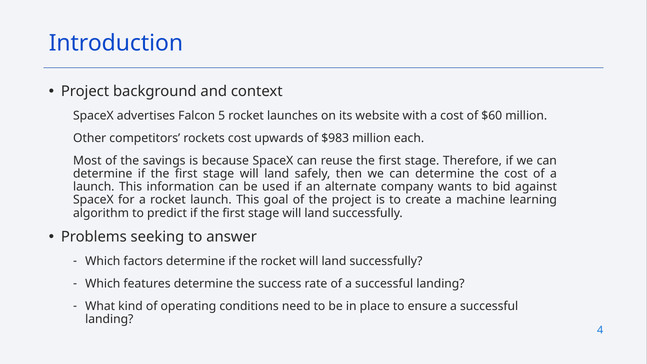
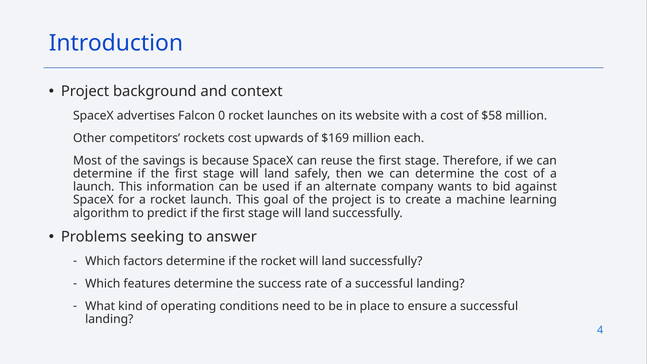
5: 5 -> 0
$60: $60 -> $58
$983: $983 -> $169
